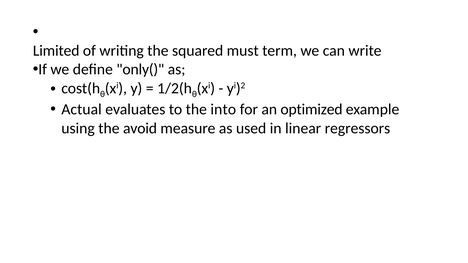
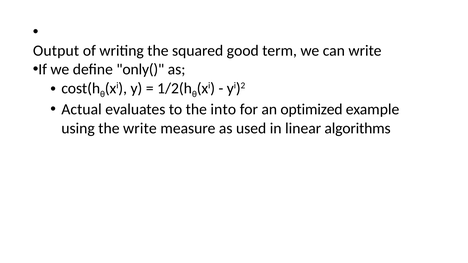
Limited: Limited -> Output
must: must -> good
the avoid: avoid -> write
regressors: regressors -> algorithms
